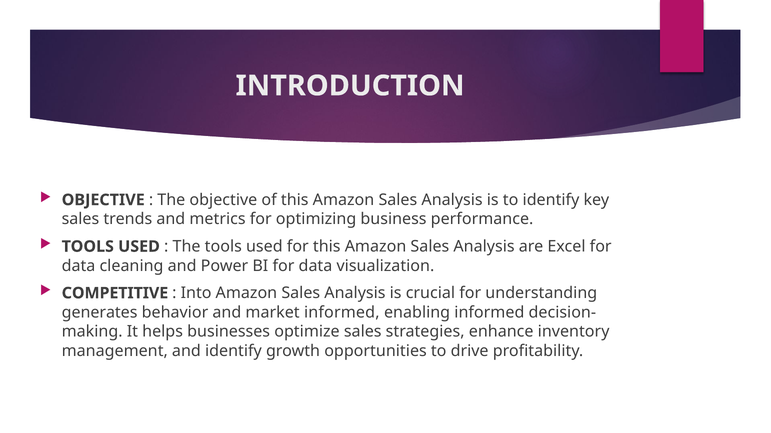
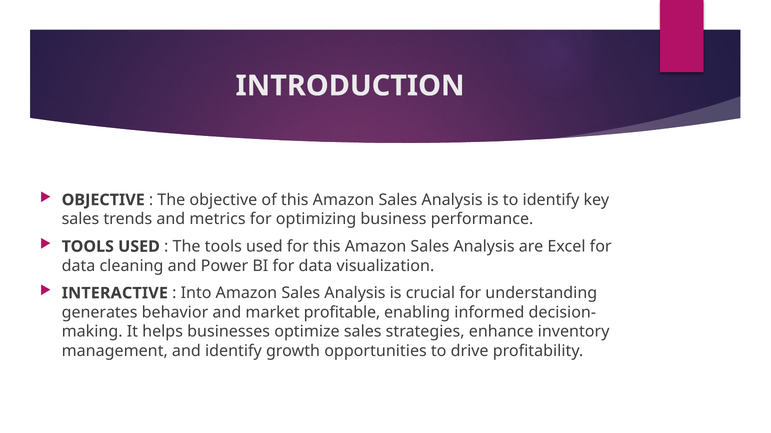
COMPETITIVE: COMPETITIVE -> INTERACTIVE
market informed: informed -> profitable
